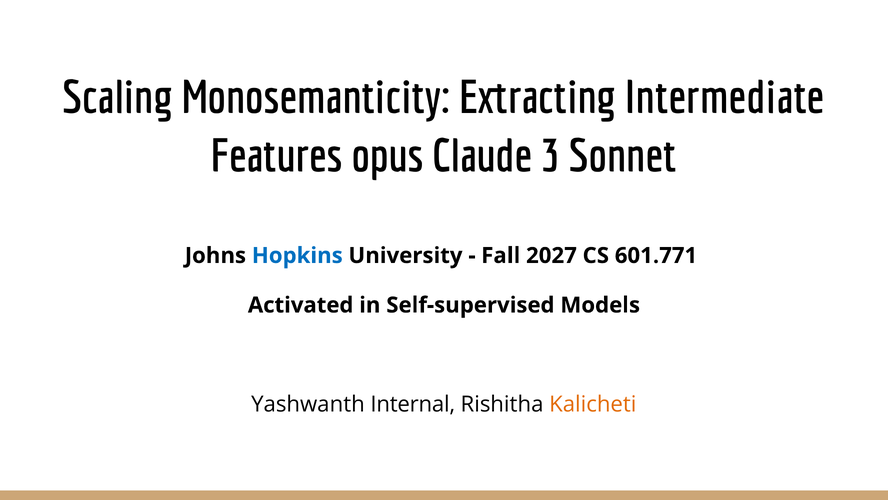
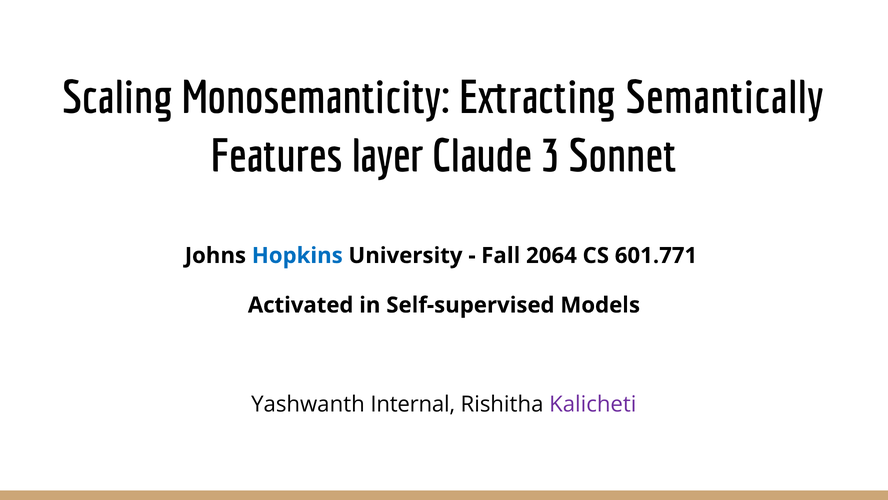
Intermediate: Intermediate -> Semantically
opus: opus -> layer
2027: 2027 -> 2064
Kalicheti colour: orange -> purple
